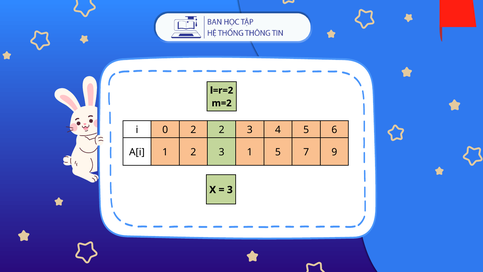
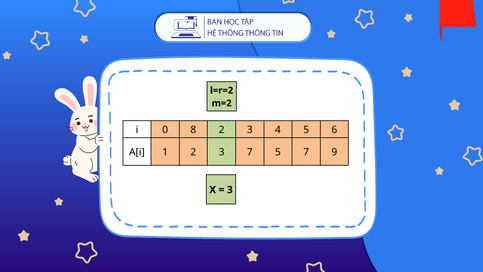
0 2: 2 -> 8
3 1: 1 -> 7
